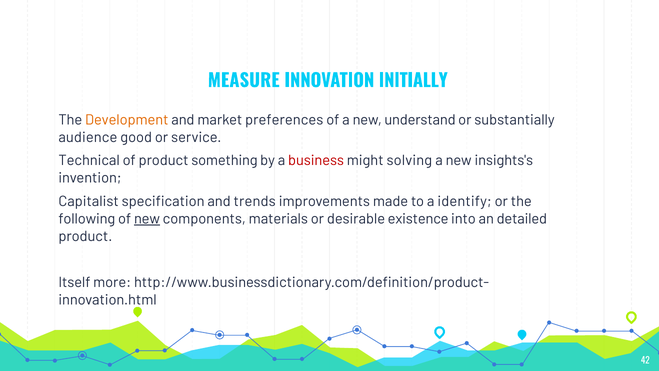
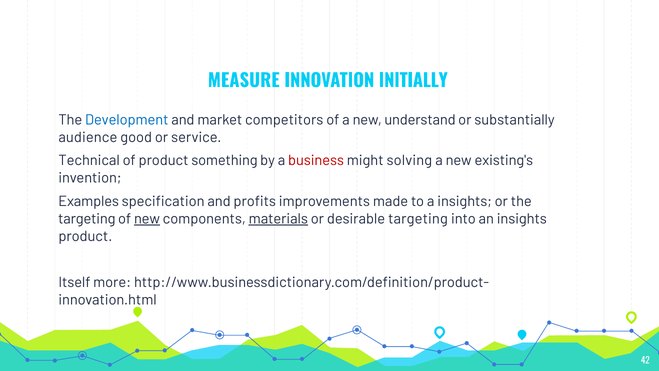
Development colour: orange -> blue
preferences: preferences -> competitors
insights's: insights's -> existing's
Capitalist: Capitalist -> Examples
trends: trends -> profits
a identify: identify -> insights
following at (87, 219): following -> targeting
materials underline: none -> present
desirable existence: existence -> targeting
an detailed: detailed -> insights
